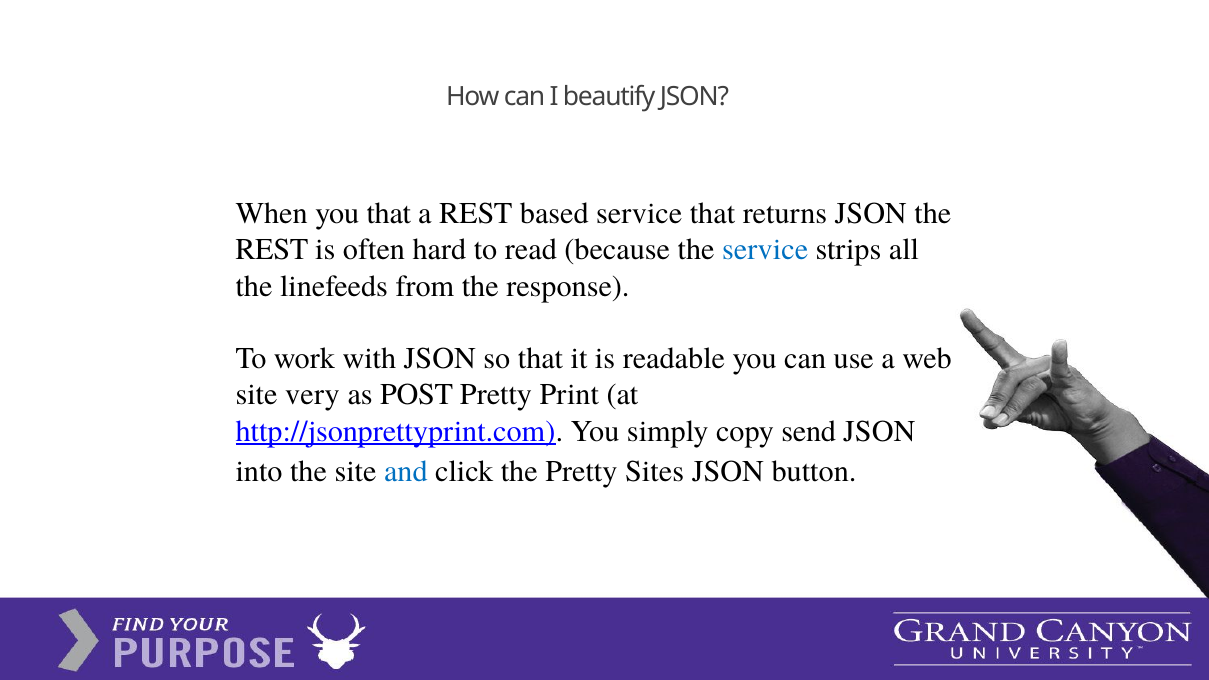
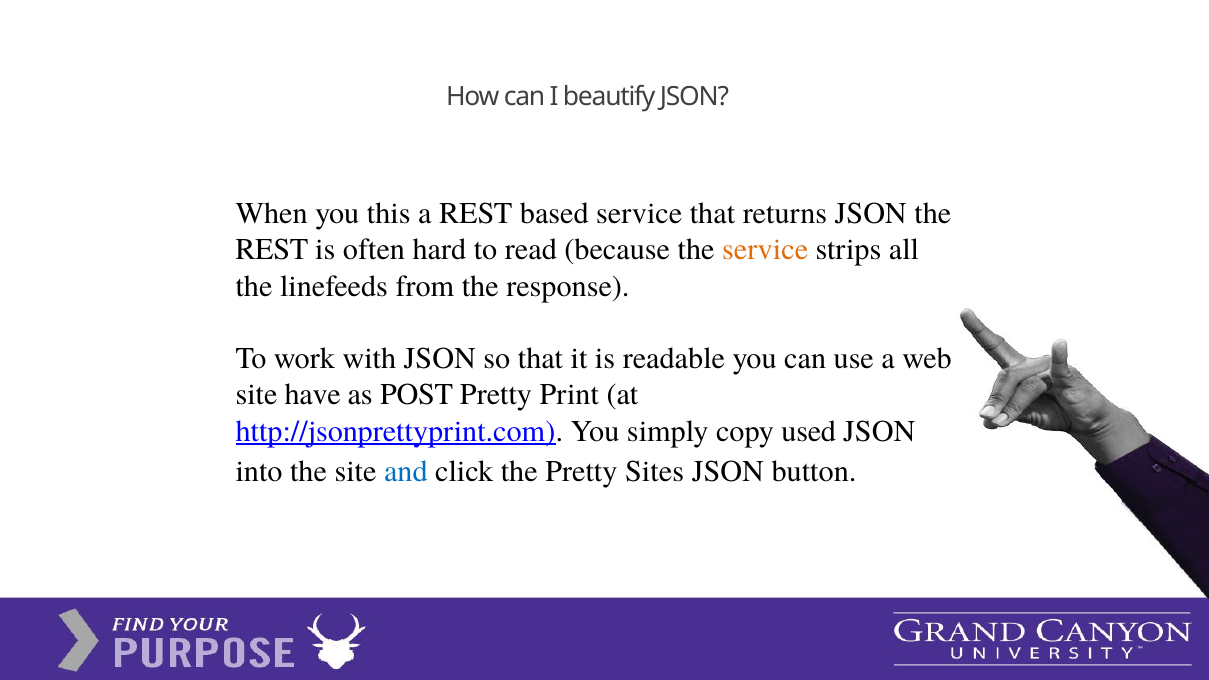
you that: that -> this
service at (765, 250) colour: blue -> orange
very: very -> have
send: send -> used
